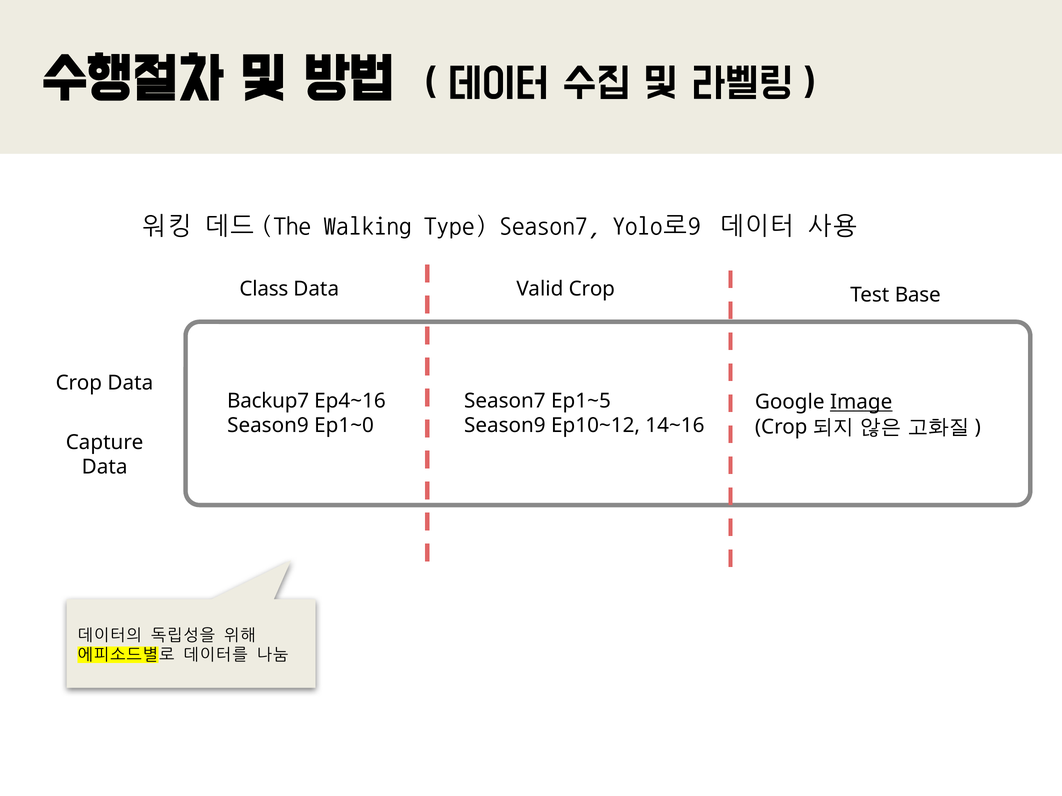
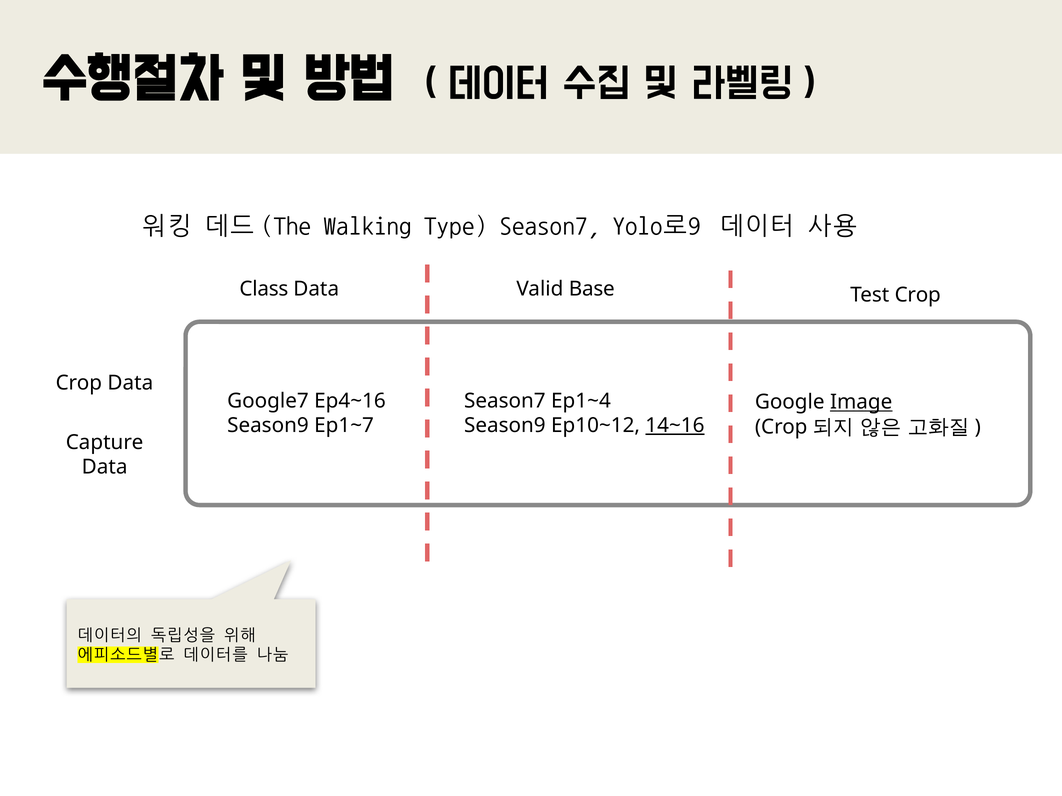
Valid Crop: Crop -> Base
Test Base: Base -> Crop
Backup7: Backup7 -> Google7
Ep1~5: Ep1~5 -> Ep1~4
Ep1~0: Ep1~0 -> Ep1~7
14~16 underline: none -> present
